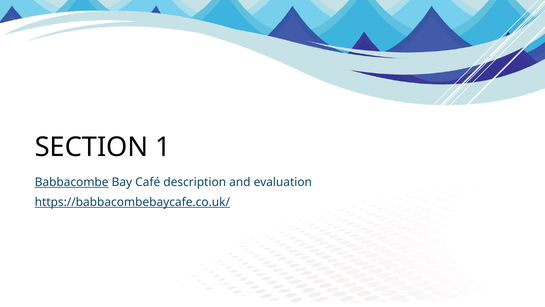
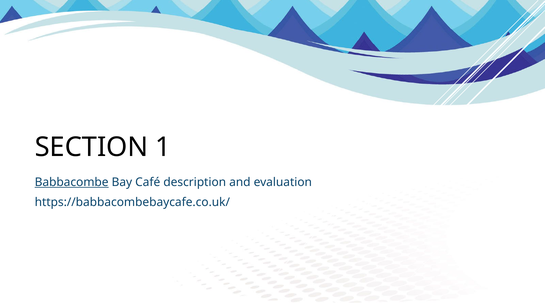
https://babbacombebaycafe.co.uk/ underline: present -> none
